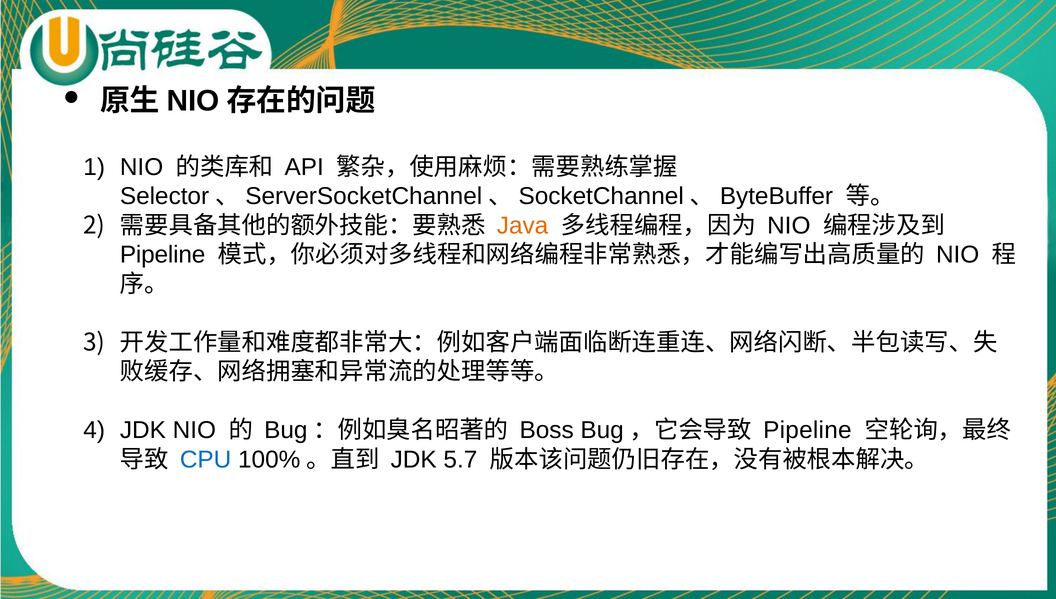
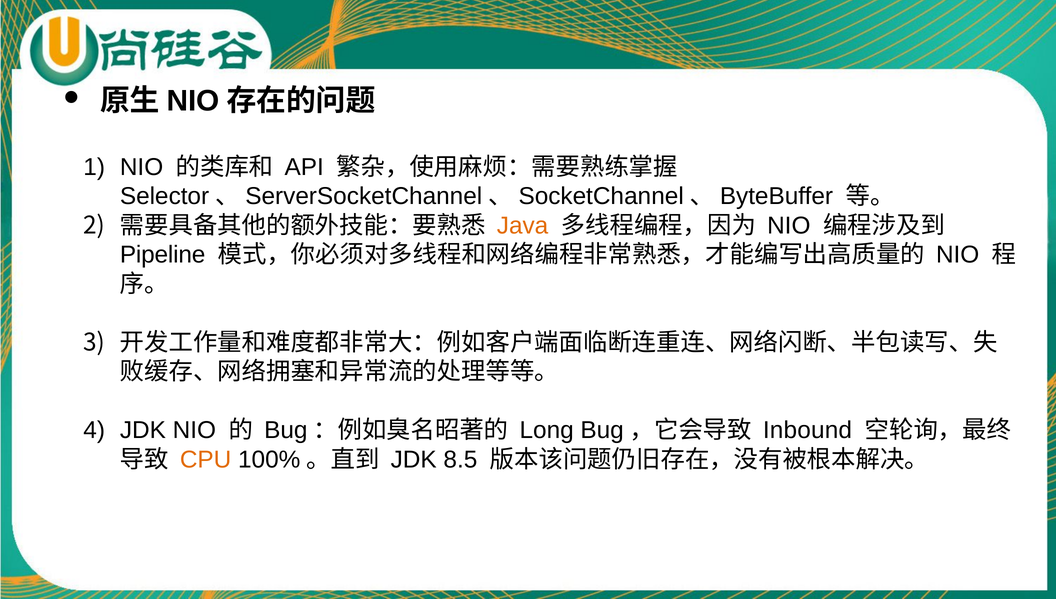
Boss: Boss -> Long
Pipeline at (807, 430): Pipeline -> Inbound
CPU colour: blue -> orange
5.7: 5.7 -> 8.5
